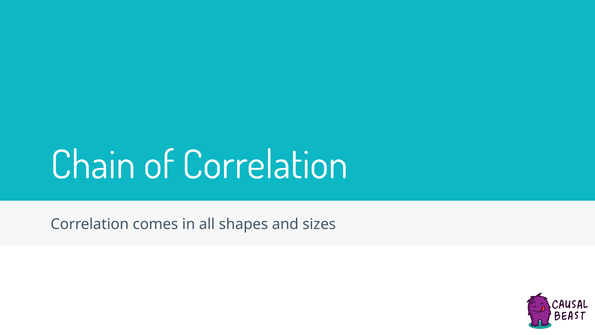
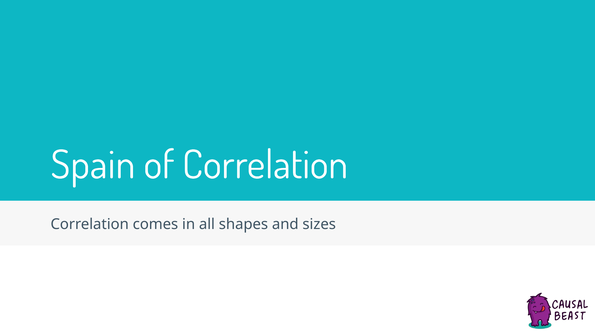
Chain: Chain -> Spain
